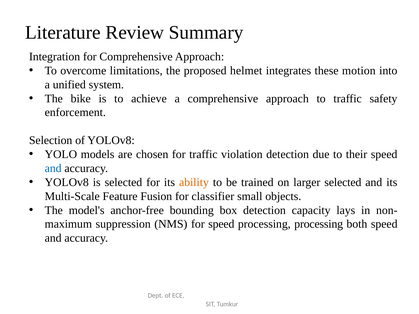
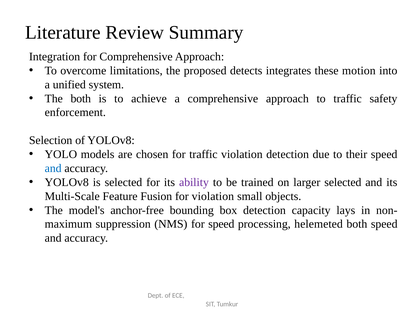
helmet: helmet -> detects
The bike: bike -> both
ability colour: orange -> purple
for classifier: classifier -> violation
processing processing: processing -> helemeted
